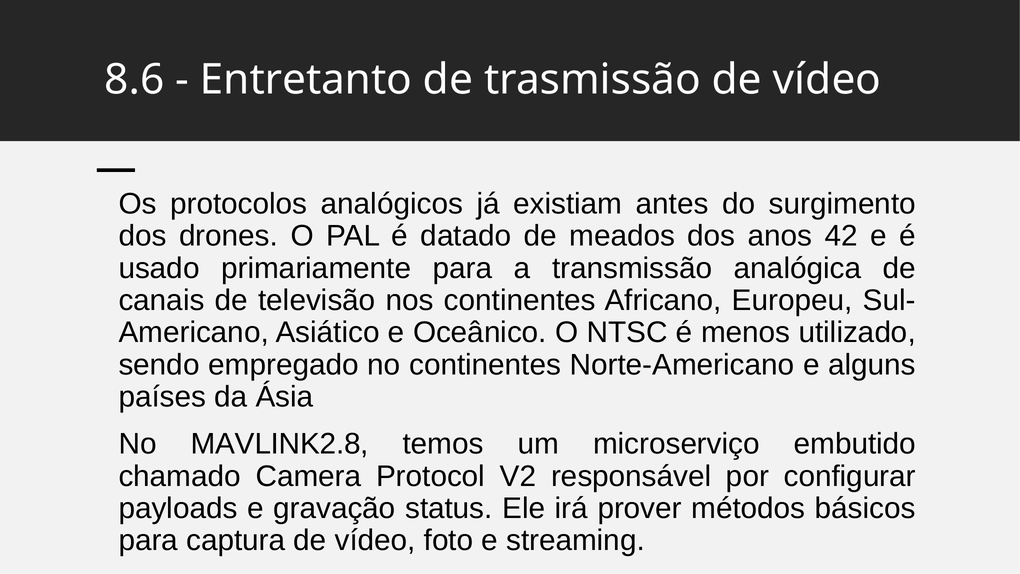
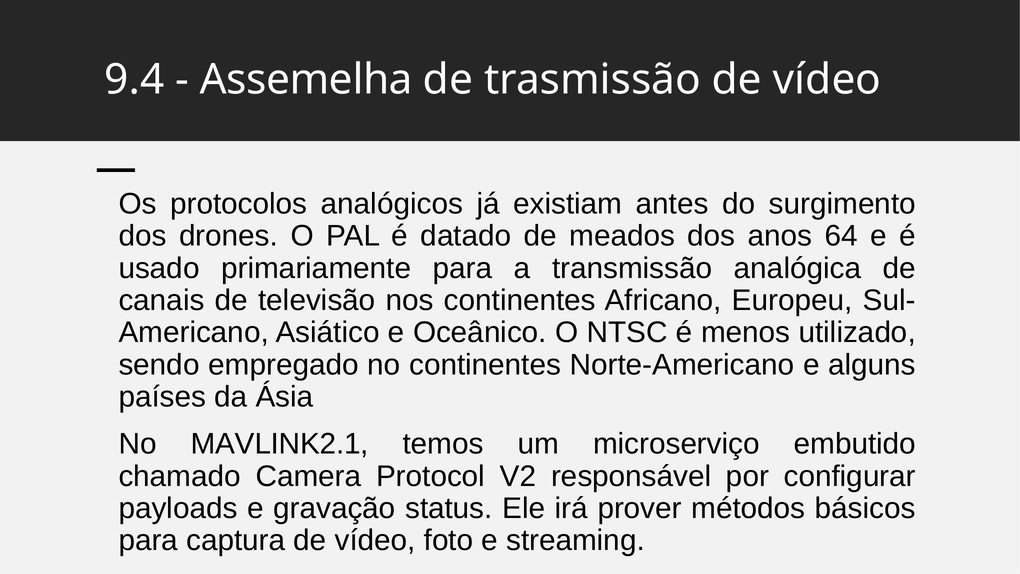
8.6: 8.6 -> 9.4
Entretanto: Entretanto -> Assemelha
42: 42 -> 64
MAVLINK2.8: MAVLINK2.8 -> MAVLINK2.1
